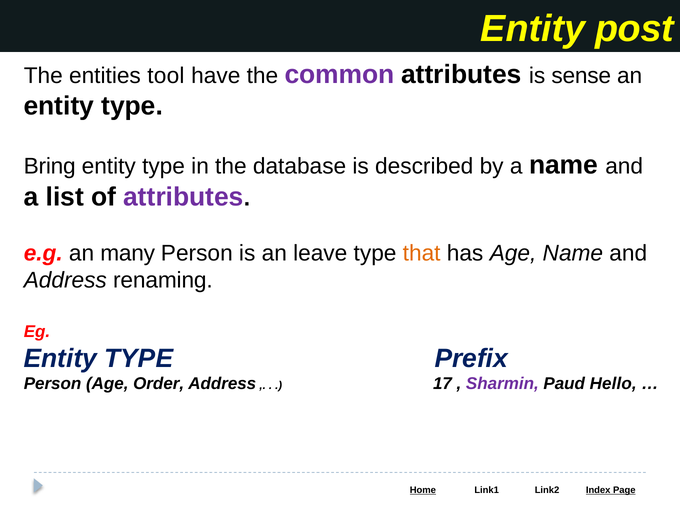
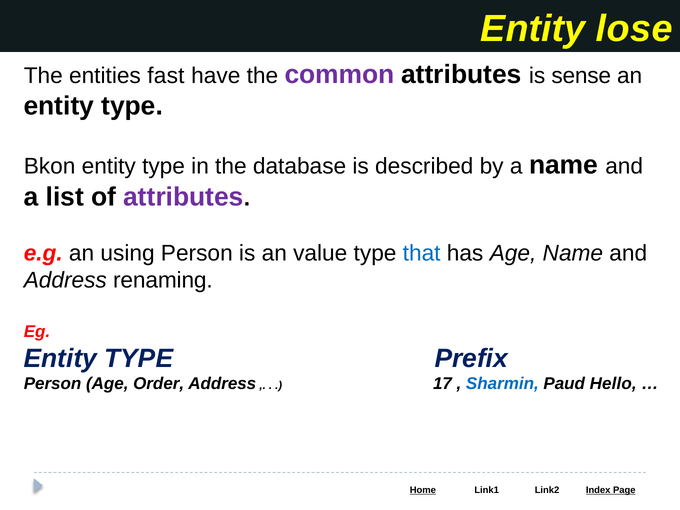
post: post -> lose
tool: tool -> fast
Bring: Bring -> Bkon
many: many -> using
leave: leave -> value
that colour: orange -> blue
Sharmin colour: purple -> blue
